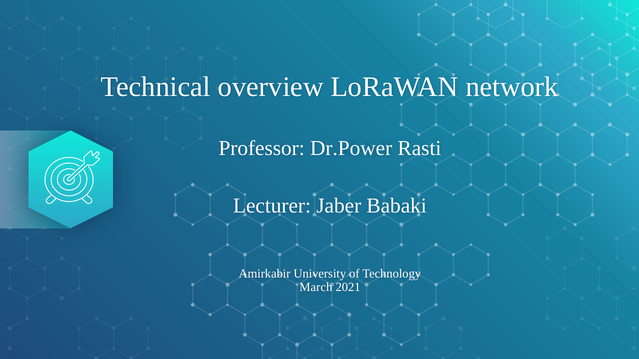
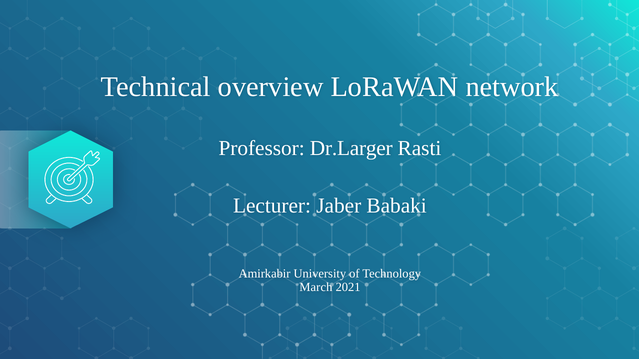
Dr.Power: Dr.Power -> Dr.Larger
